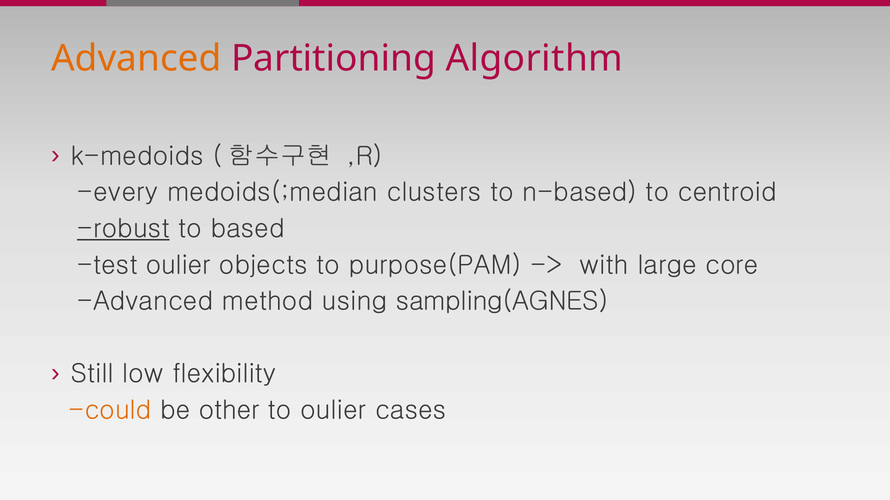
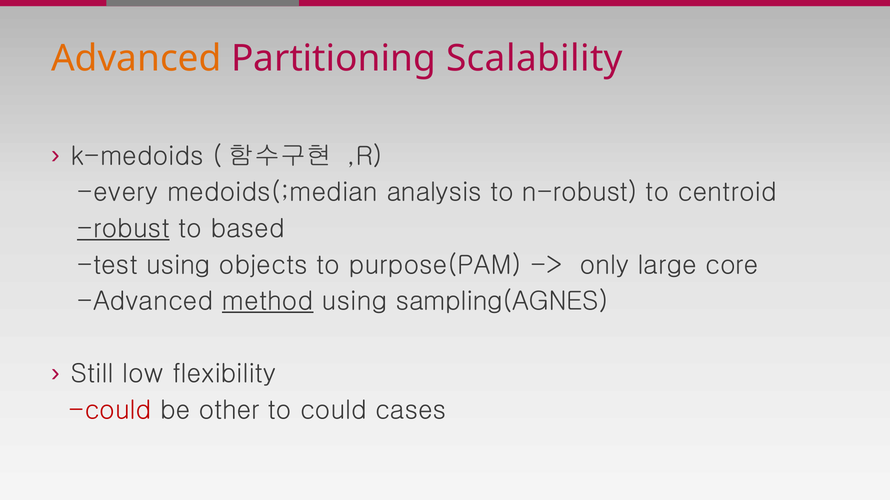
Algorithm: Algorithm -> Scalability
clusters: clusters -> analysis
n-based: n-based -> n-robust
test oulier: oulier -> using
with: with -> only
method underline: none -> present
could at (110, 411) colour: orange -> red
to oulier: oulier -> could
